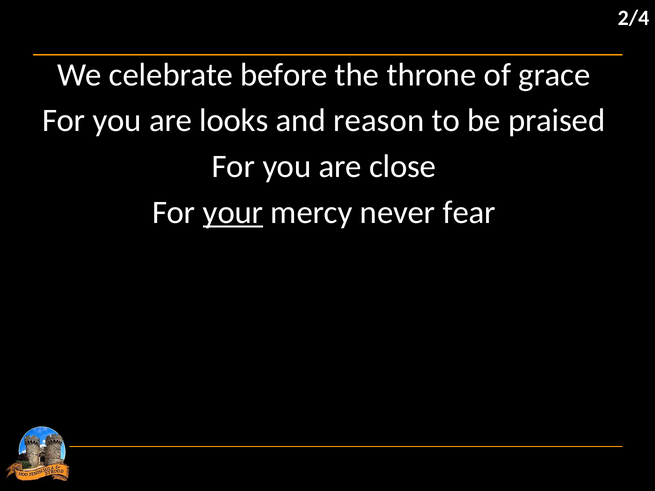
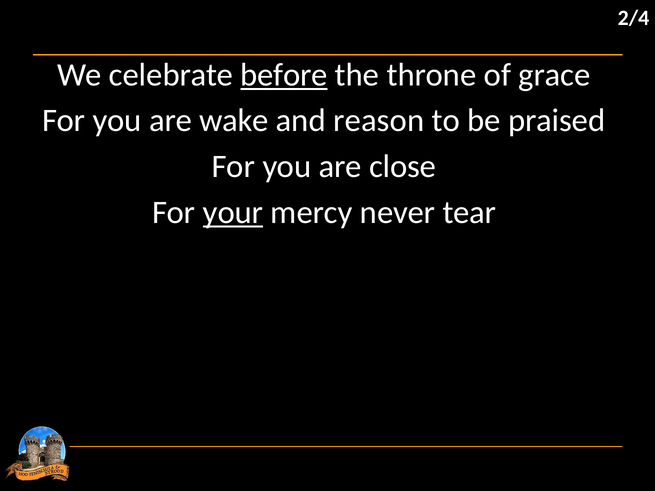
before underline: none -> present
looks: looks -> wake
fear: fear -> tear
